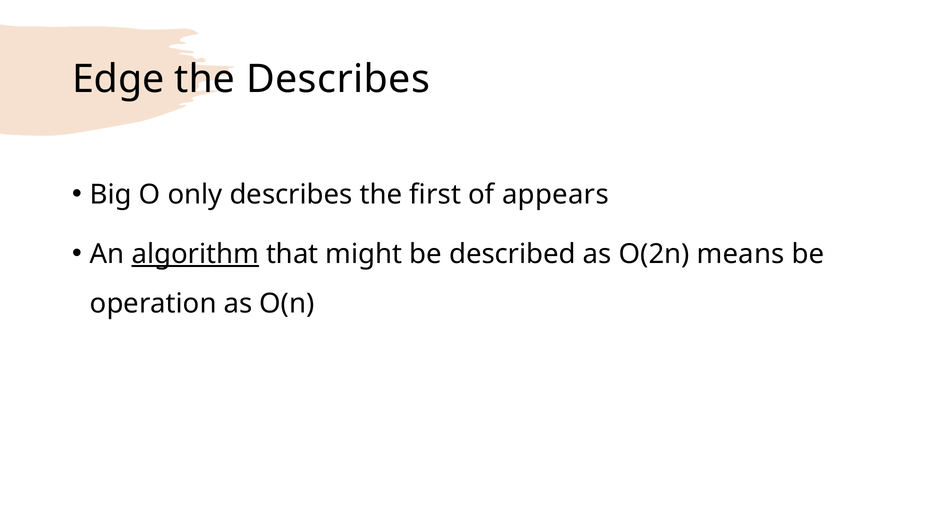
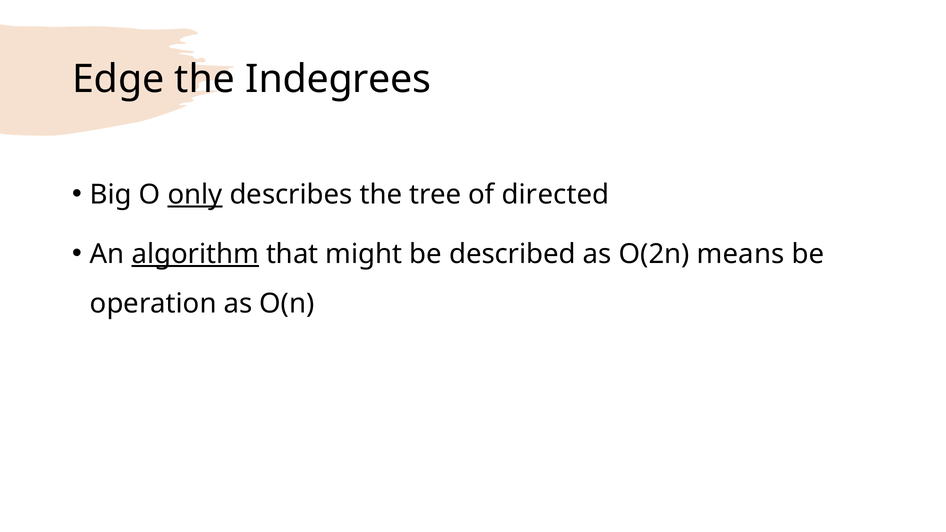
the Describes: Describes -> Indegrees
only underline: none -> present
first: first -> tree
appears: appears -> directed
